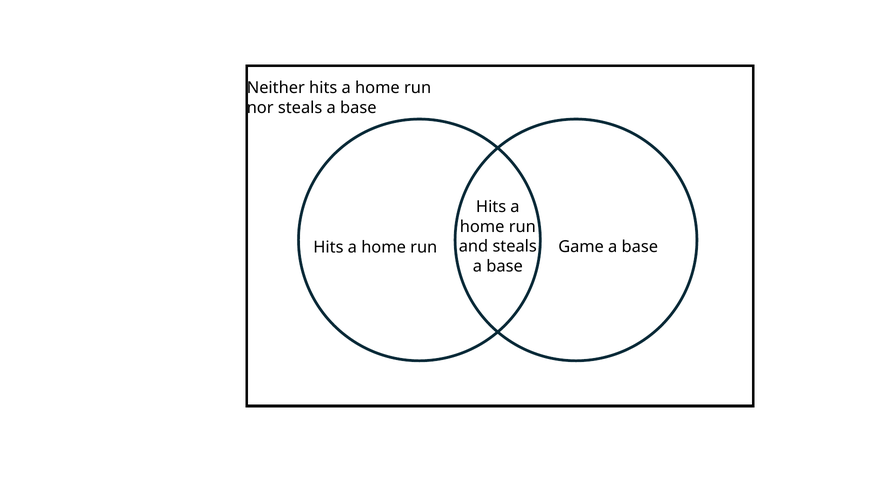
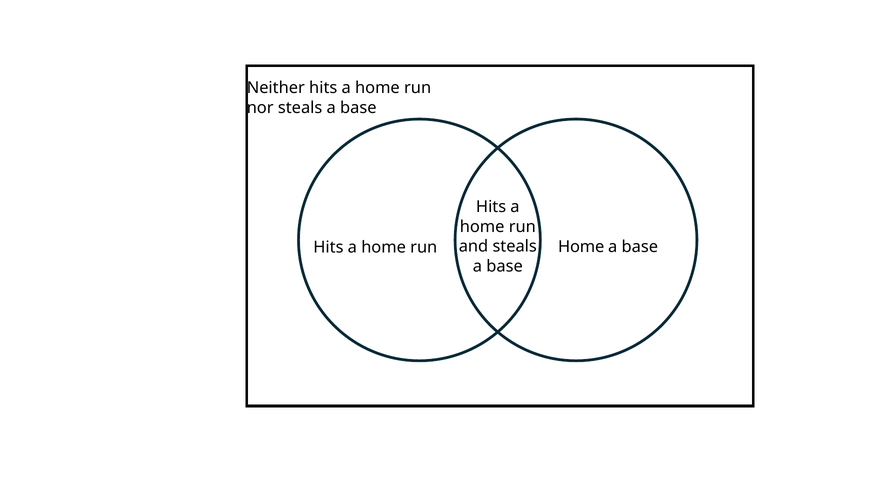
run Game: Game -> Home
